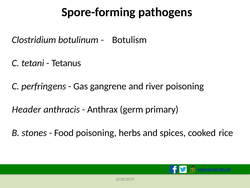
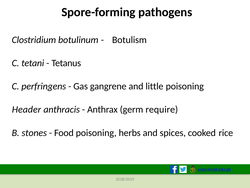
river: river -> little
primary: primary -> require
